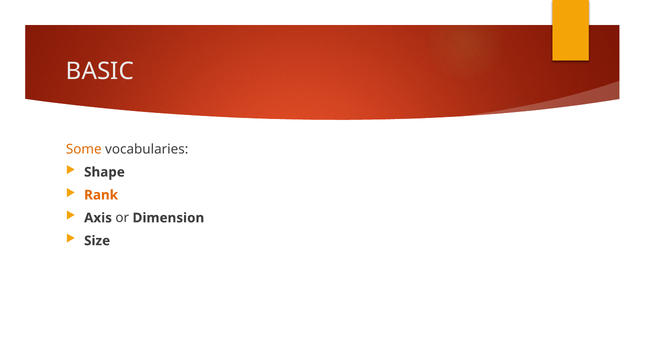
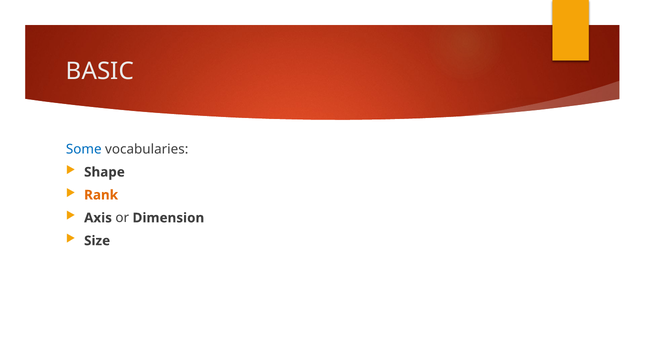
Some colour: orange -> blue
